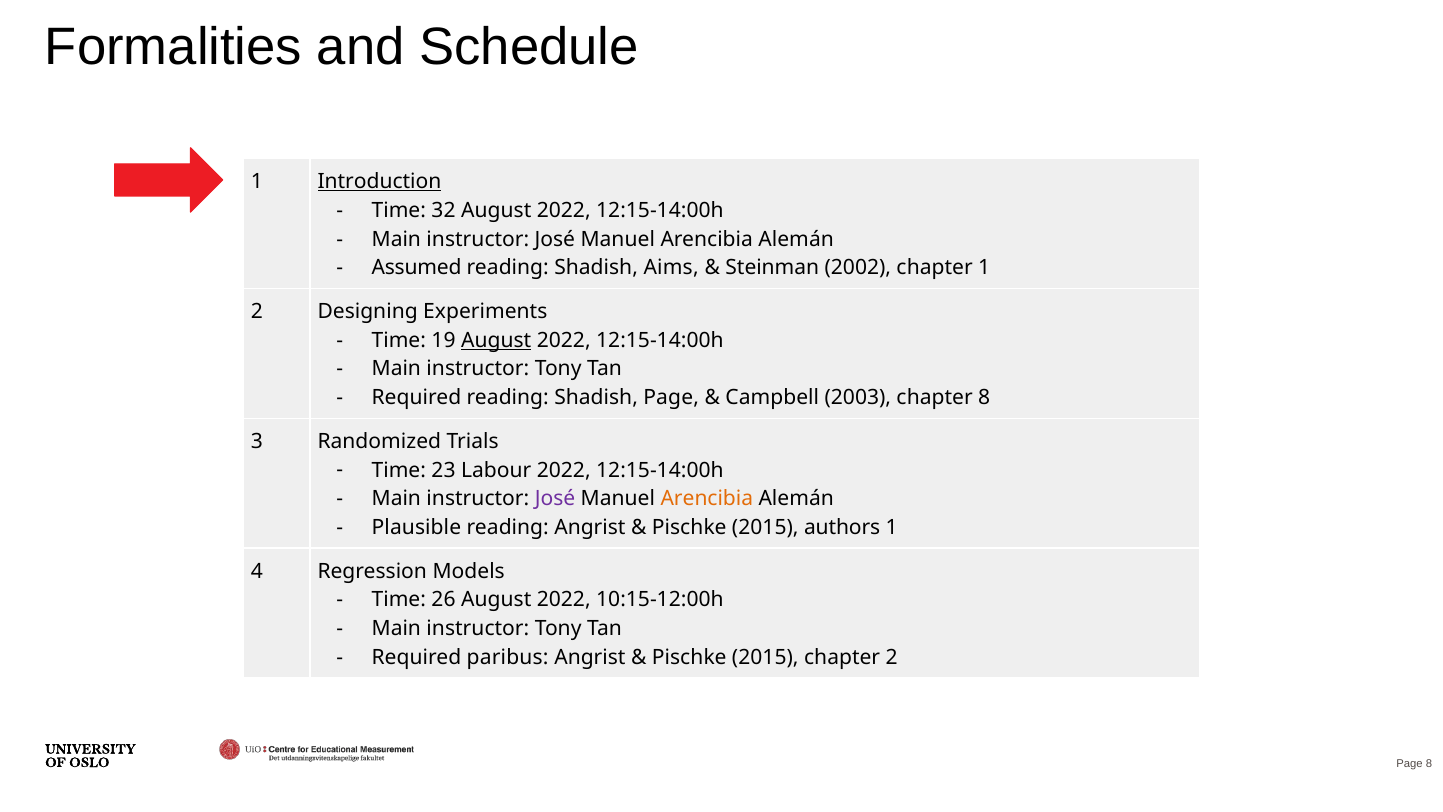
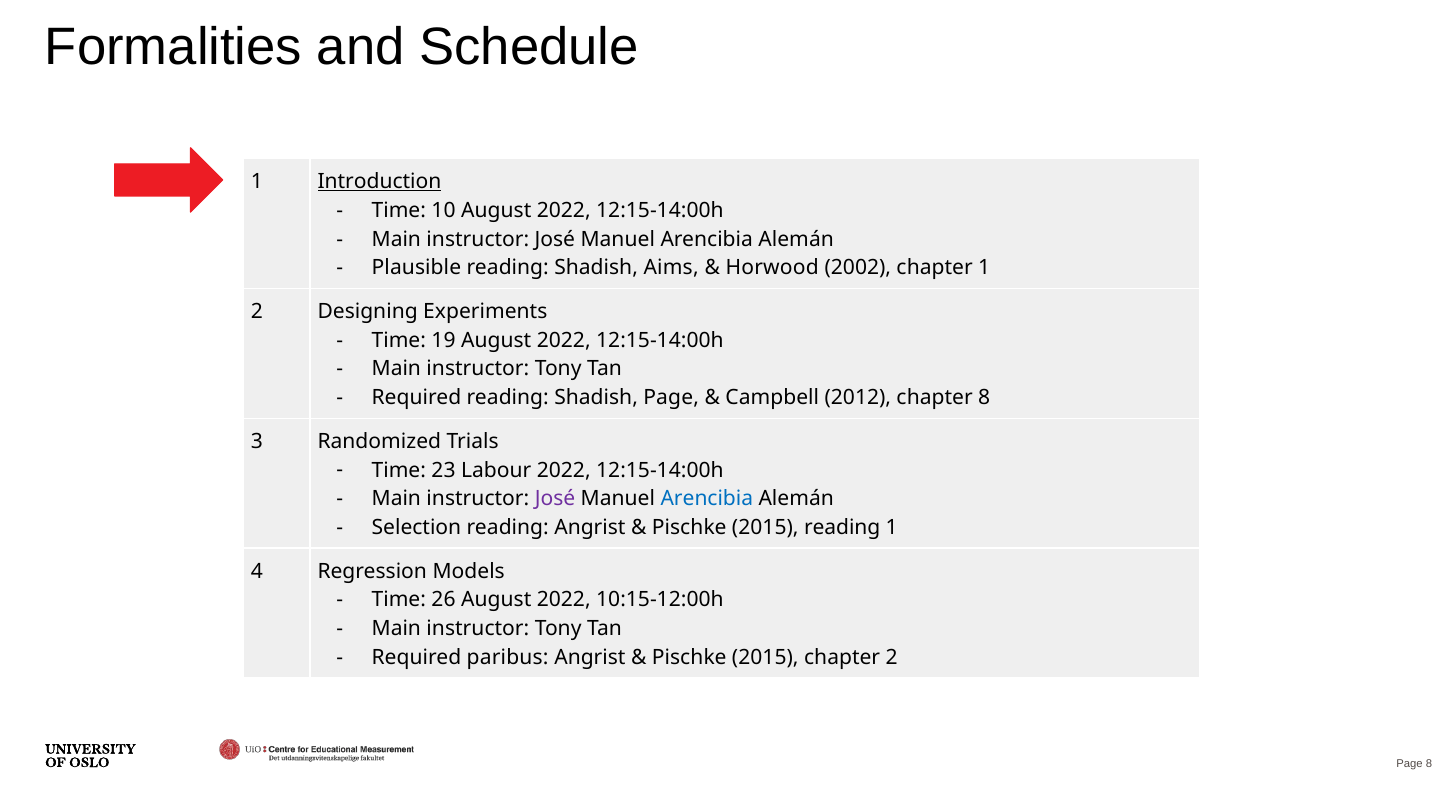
32: 32 -> 10
Assumed: Assumed -> Plausible
Steinman: Steinman -> Horwood
August at (496, 340) underline: present -> none
2003: 2003 -> 2012
Arencibia at (707, 499) colour: orange -> blue
Plausible: Plausible -> Selection
2015 authors: authors -> reading
